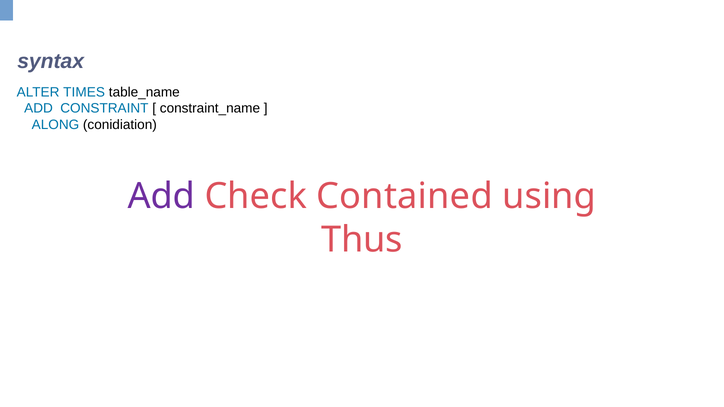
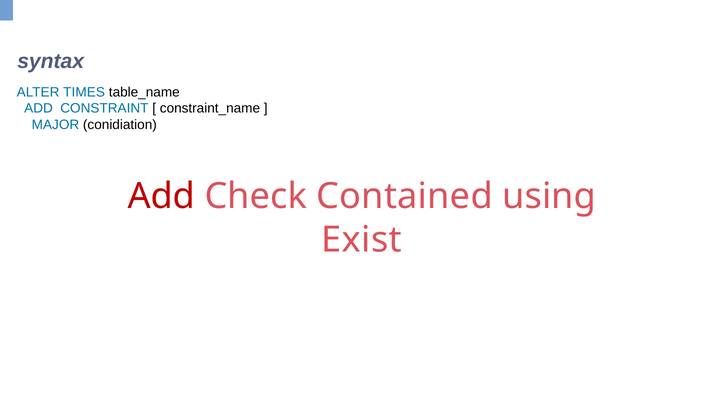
ALONG: ALONG -> MAJOR
Add at (161, 196) colour: purple -> red
Thus: Thus -> Exist
